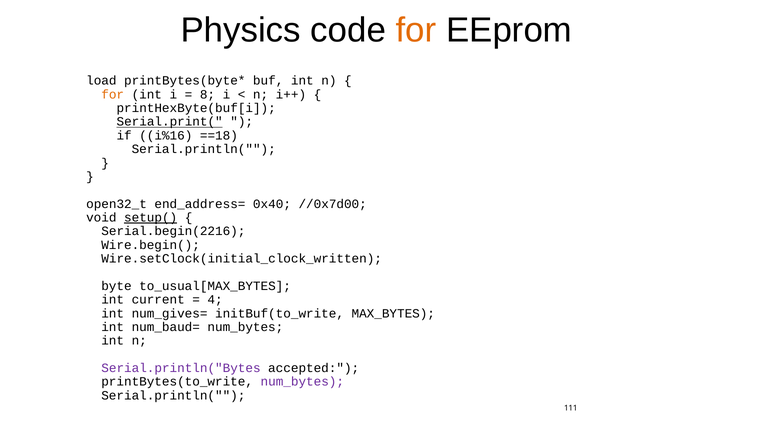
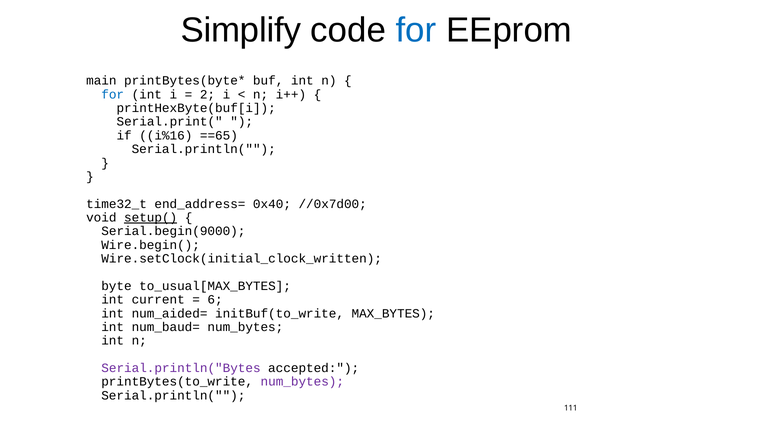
Physics: Physics -> Simplify
for at (416, 30) colour: orange -> blue
load: load -> main
for at (113, 94) colour: orange -> blue
8: 8 -> 2
Serial.print( underline: present -> none
==18: ==18 -> ==65
open32_t: open32_t -> time32_t
Serial.begin(2216: Serial.begin(2216 -> Serial.begin(9000
4: 4 -> 6
num_gives=: num_gives= -> num_aided=
